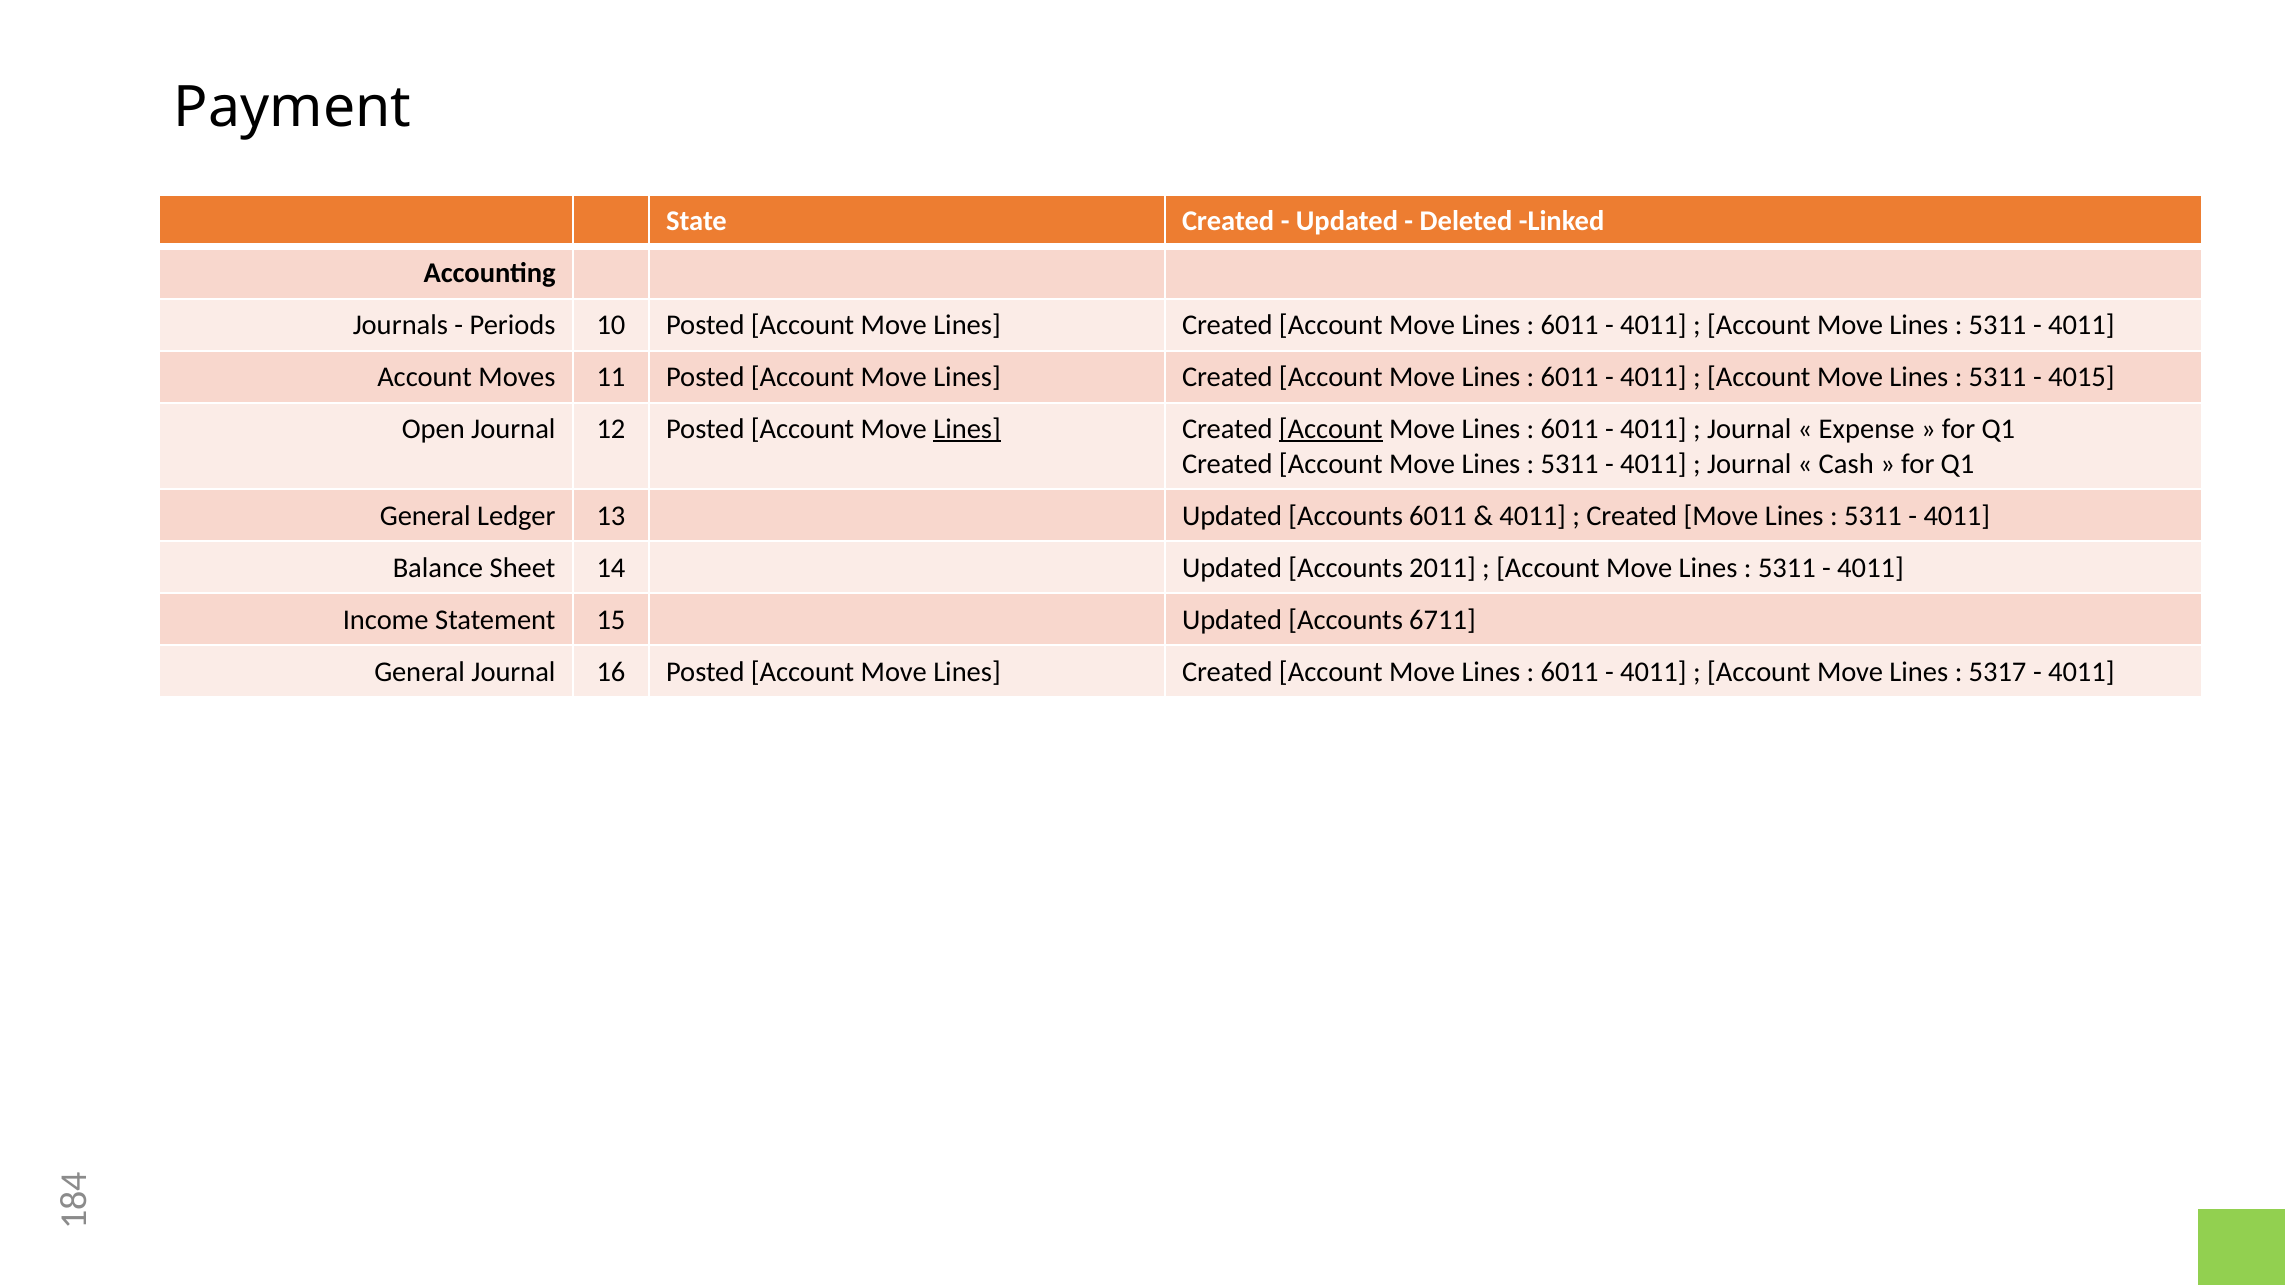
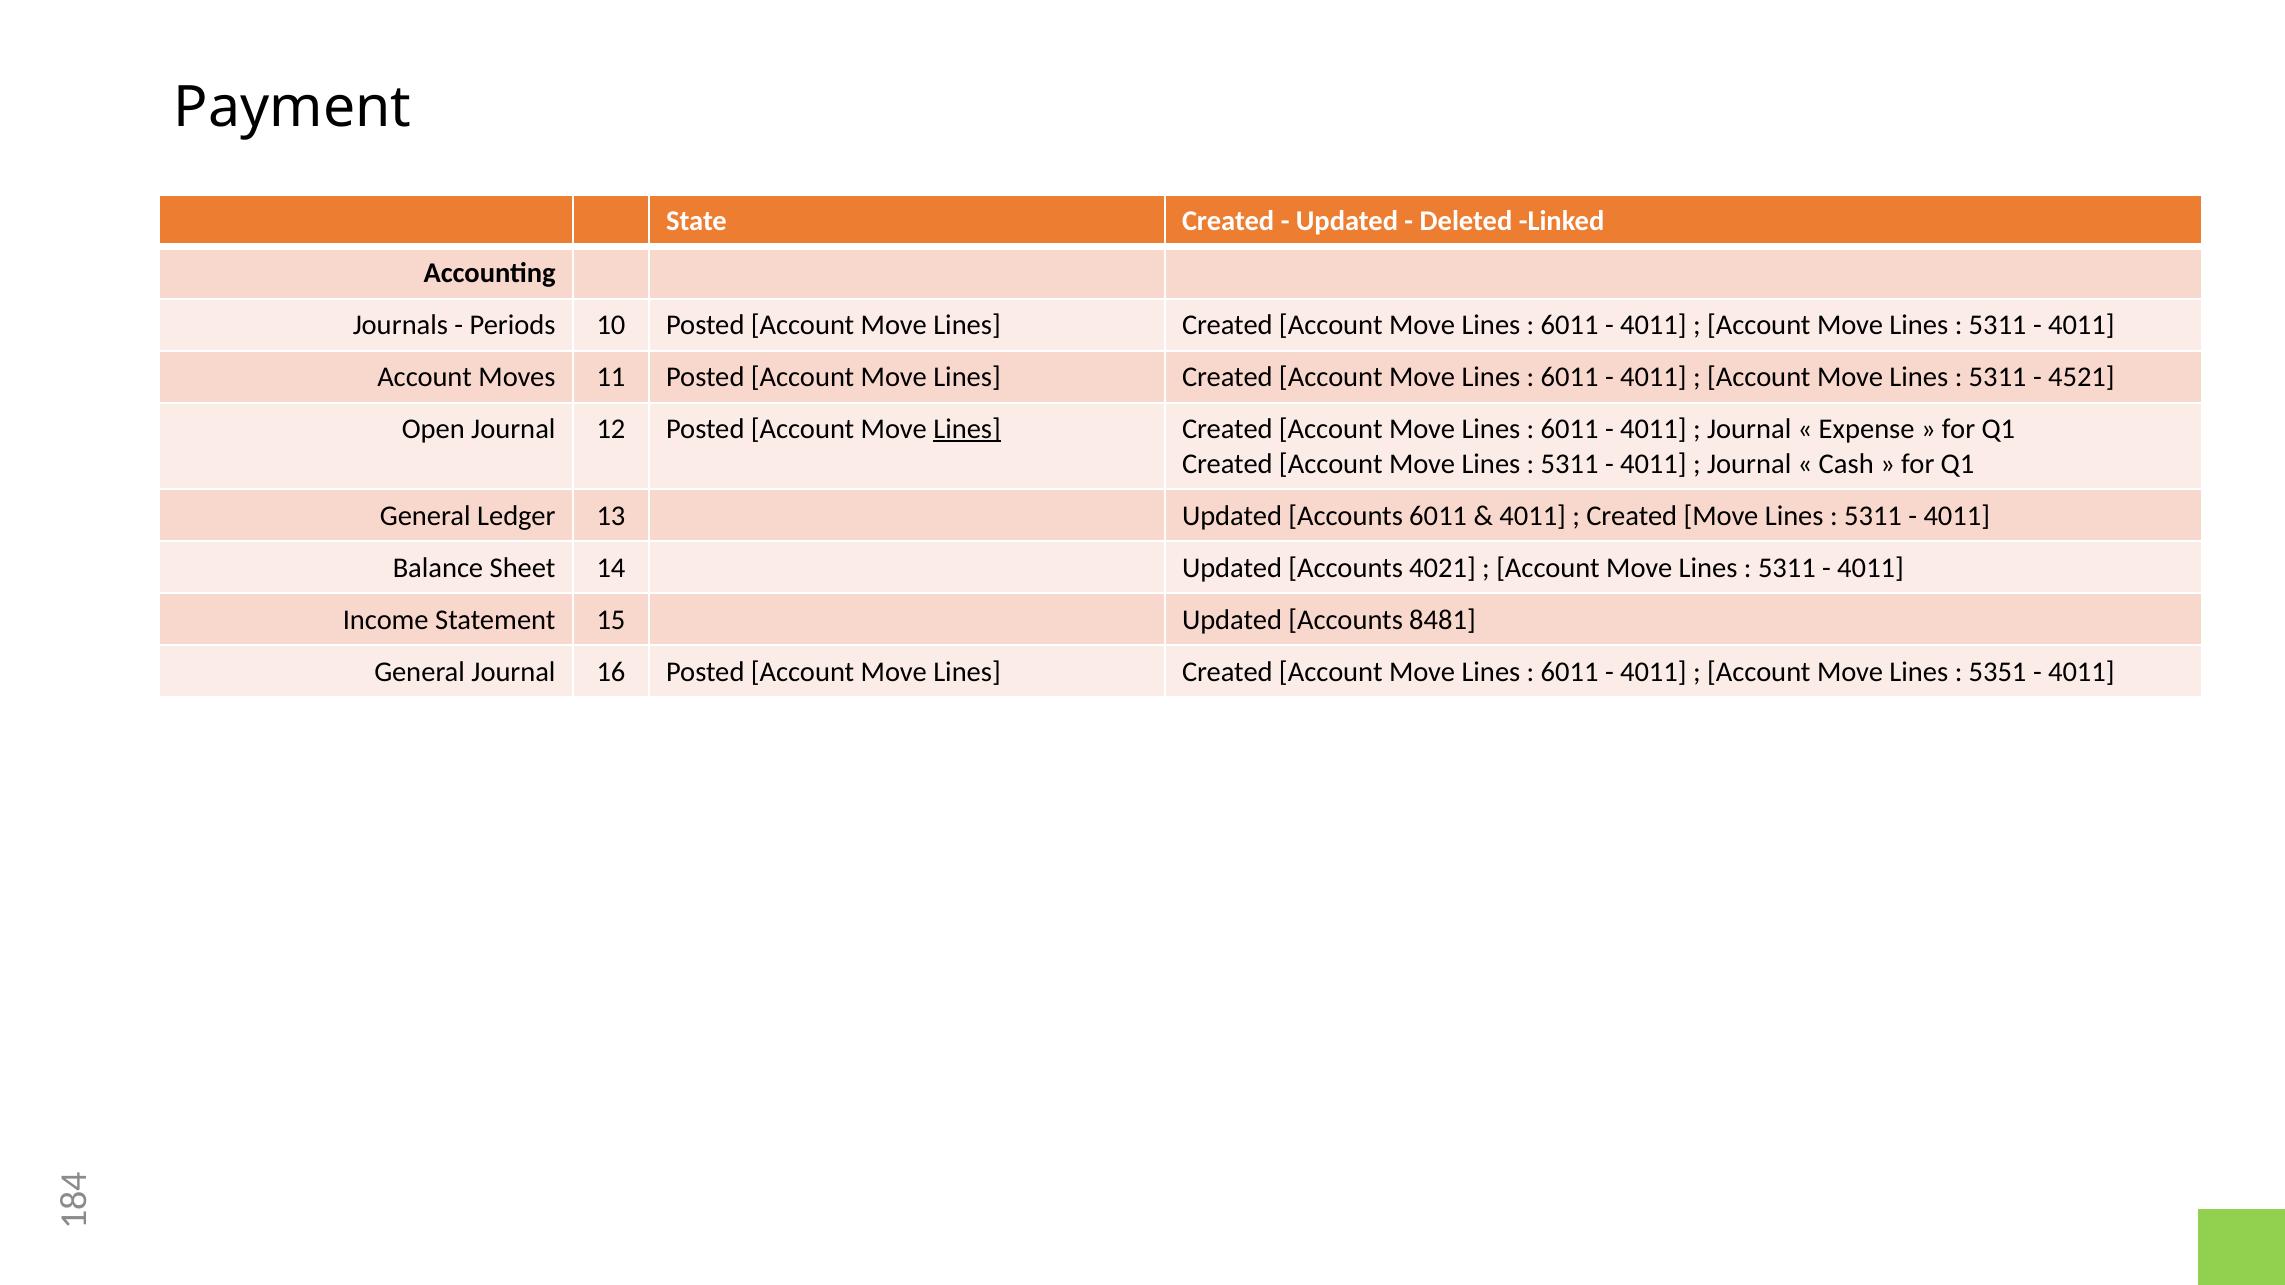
4015: 4015 -> 4521
Account at (1331, 429) underline: present -> none
2011: 2011 -> 4021
6711: 6711 -> 8481
5317: 5317 -> 5351
